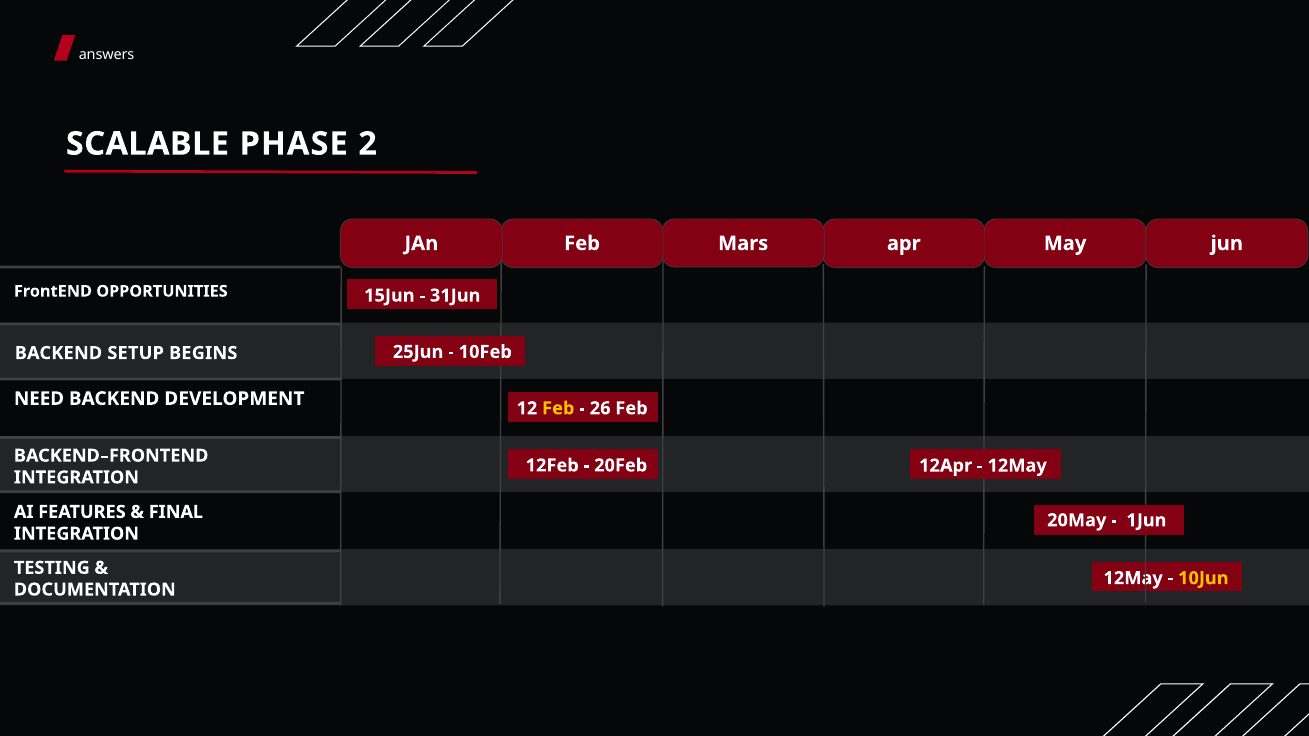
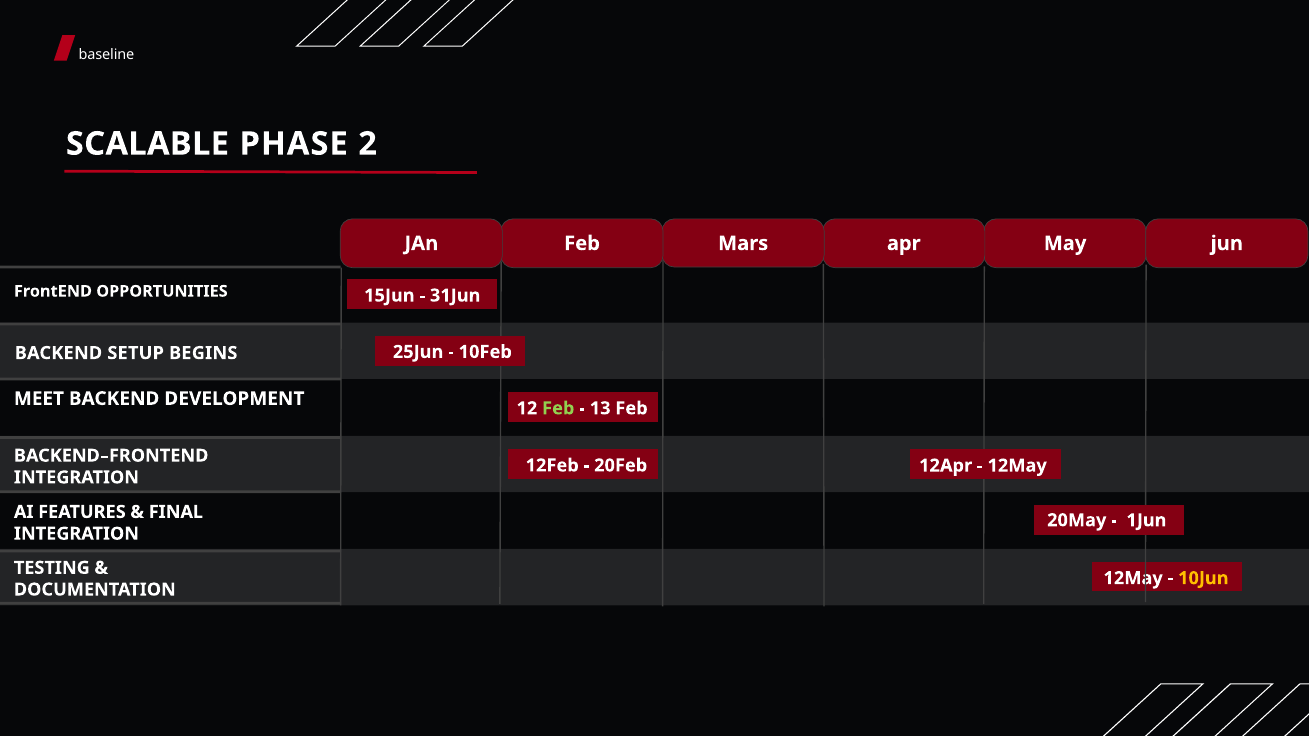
answers: answers -> baseline
NEED: NEED -> MEET
Feb at (558, 408) colour: yellow -> light green
26: 26 -> 13
